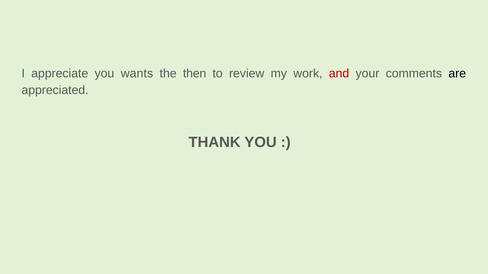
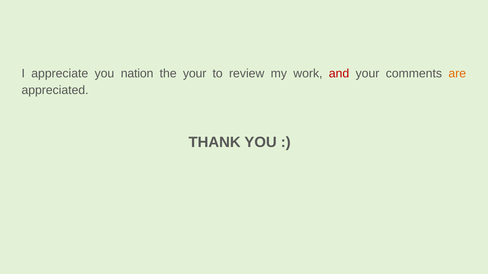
wants: wants -> nation
the then: then -> your
are colour: black -> orange
